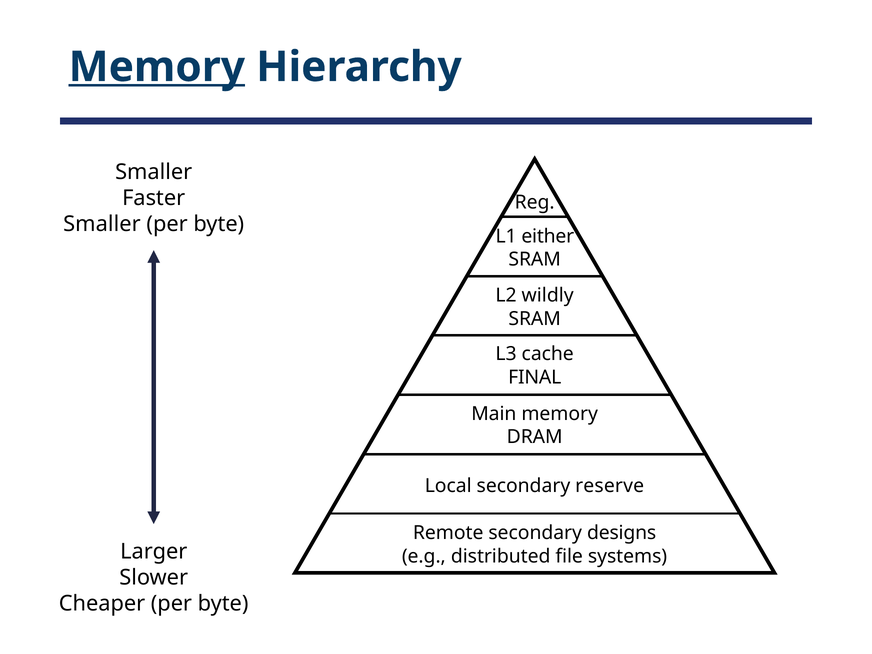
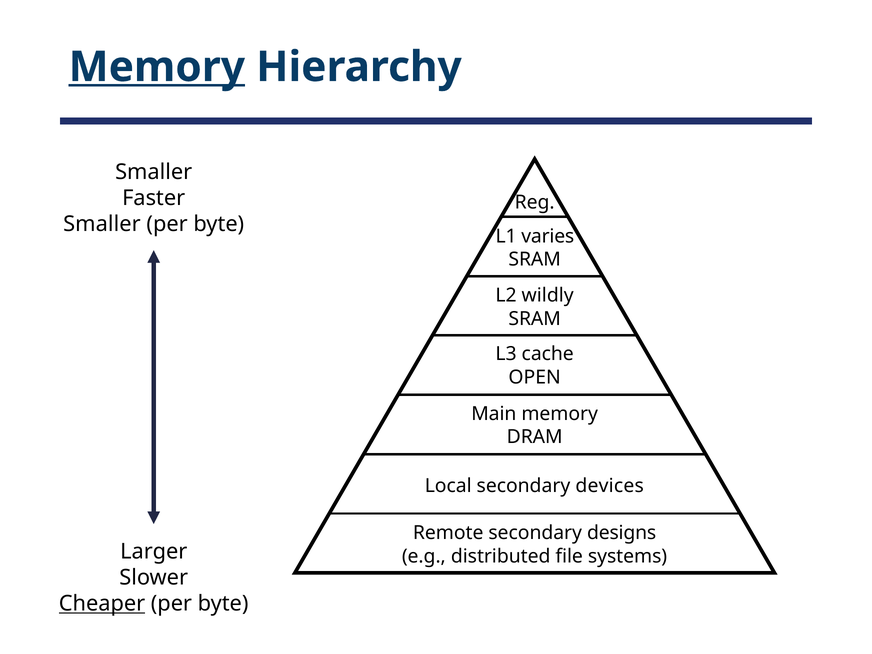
either: either -> varies
FINAL: FINAL -> OPEN
reserve: reserve -> devices
Cheaper underline: none -> present
